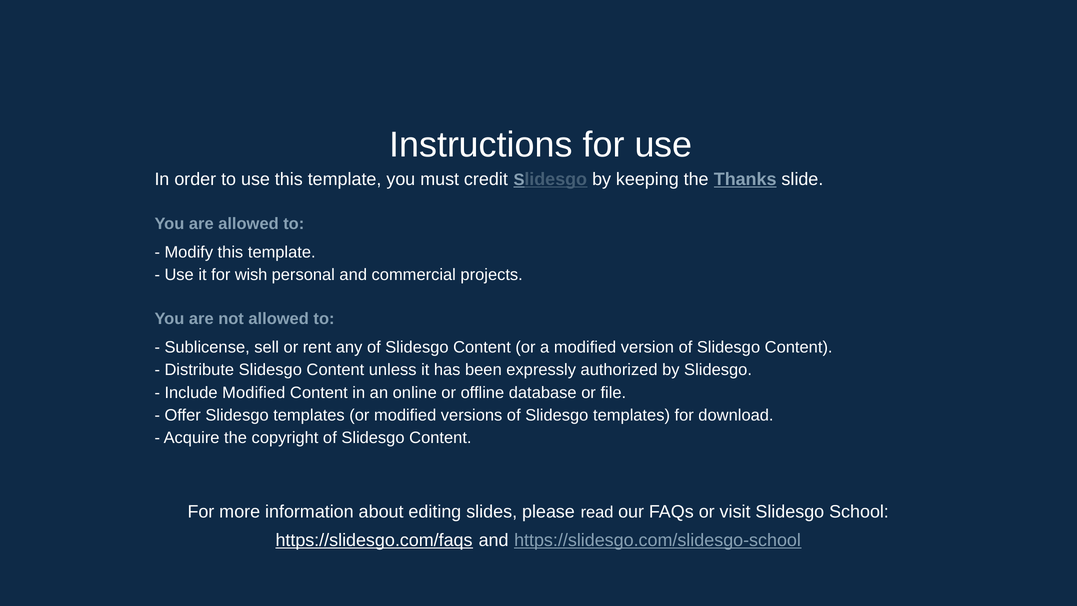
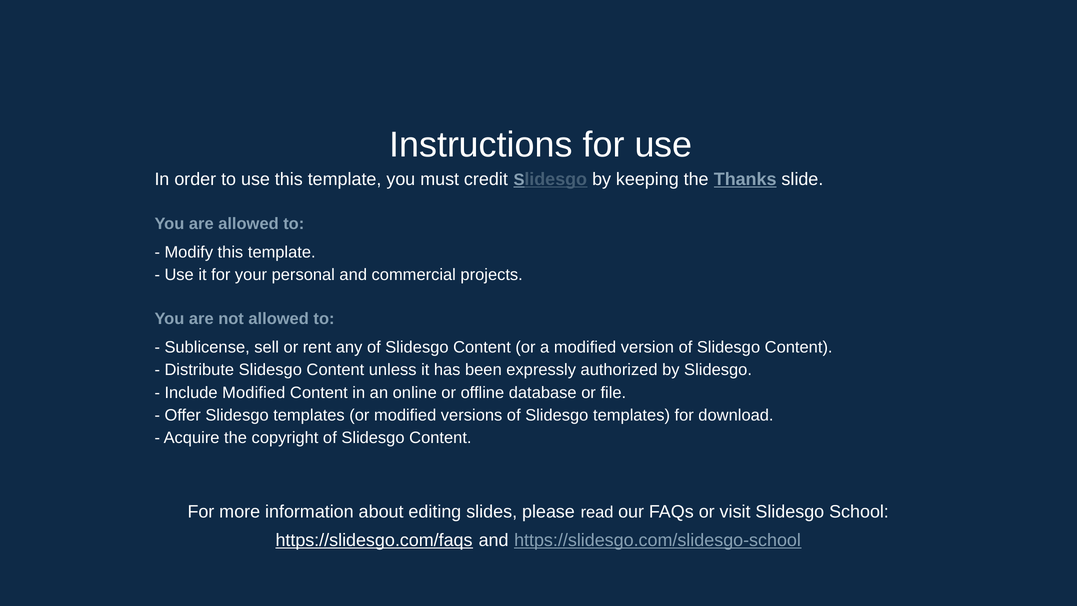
wish: wish -> your
